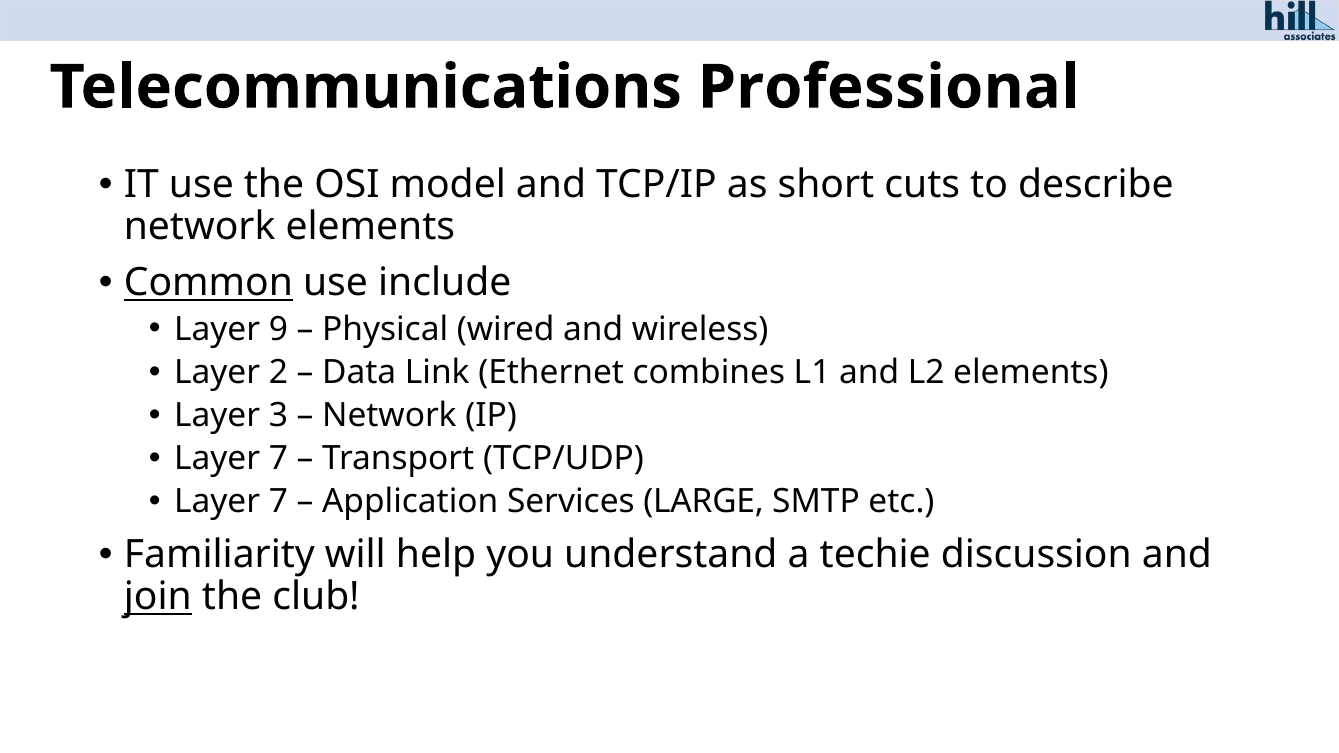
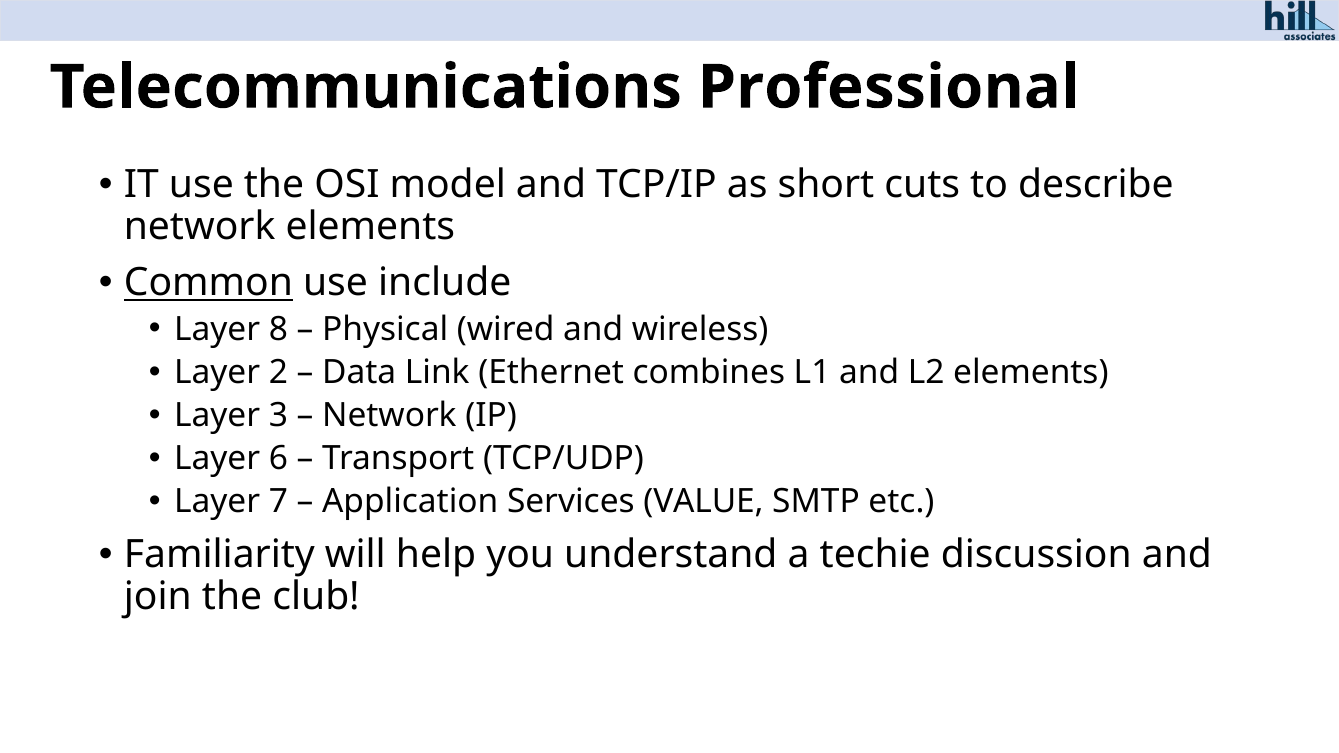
9: 9 -> 8
7 at (278, 459): 7 -> 6
LARGE: LARGE -> VALUE
join underline: present -> none
